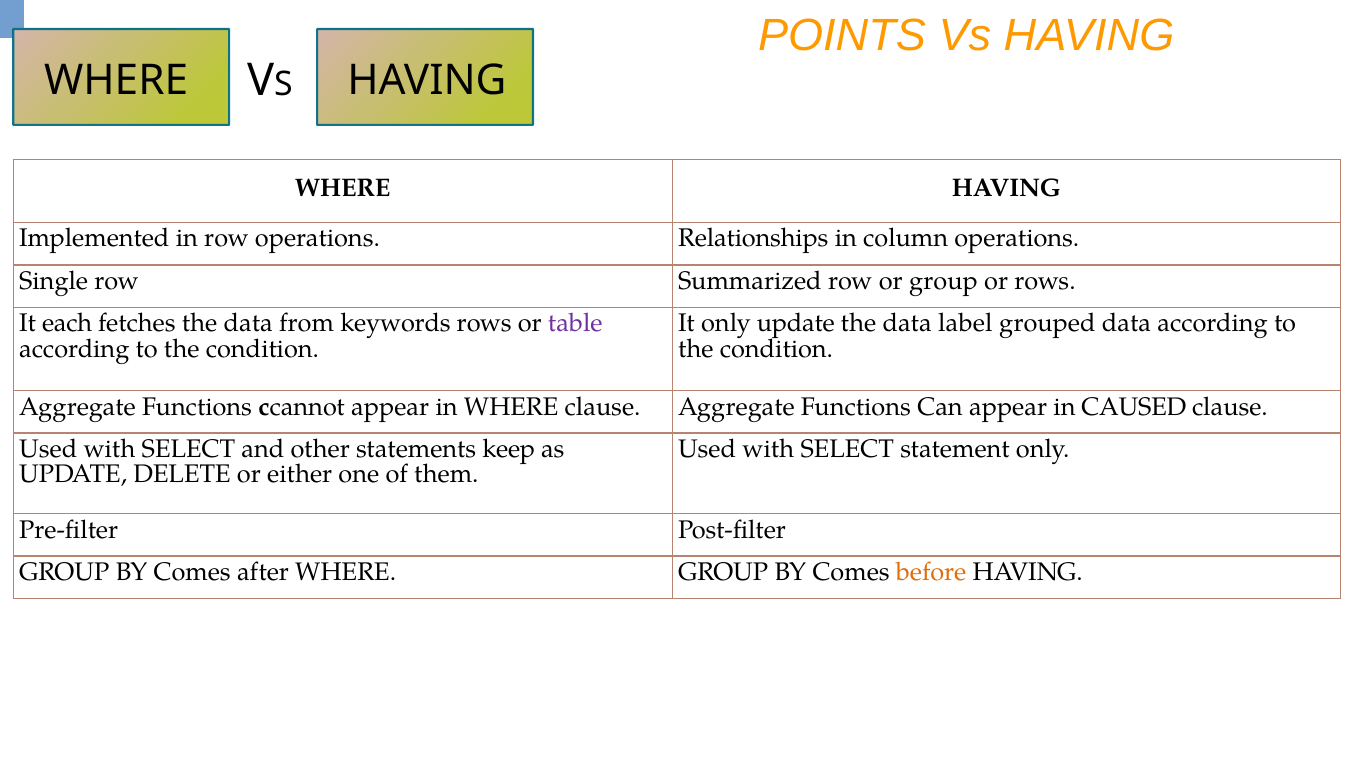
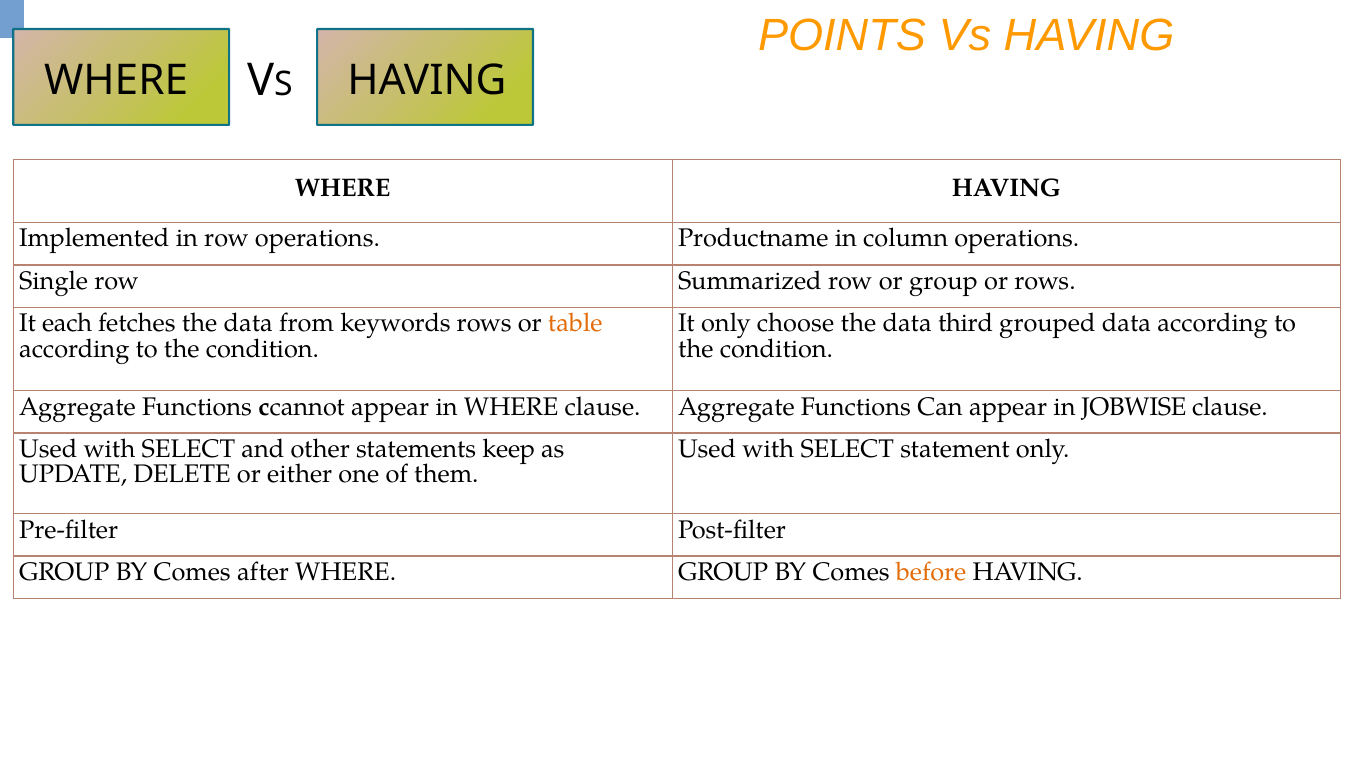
Relationships: Relationships -> Productname
table colour: purple -> orange
only update: update -> choose
label: label -> third
CAUSED: CAUSED -> JOBWISE
